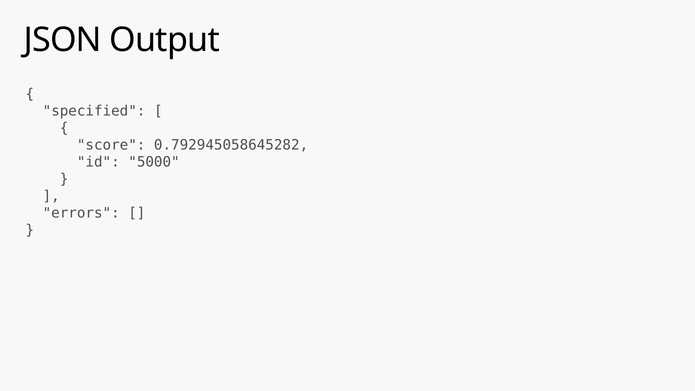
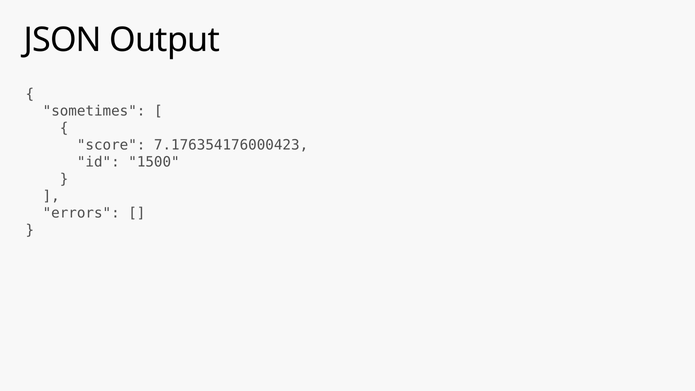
specified: specified -> sometimes
0.792945058645282: 0.792945058645282 -> 7.176354176000423
5000: 5000 -> 1500
